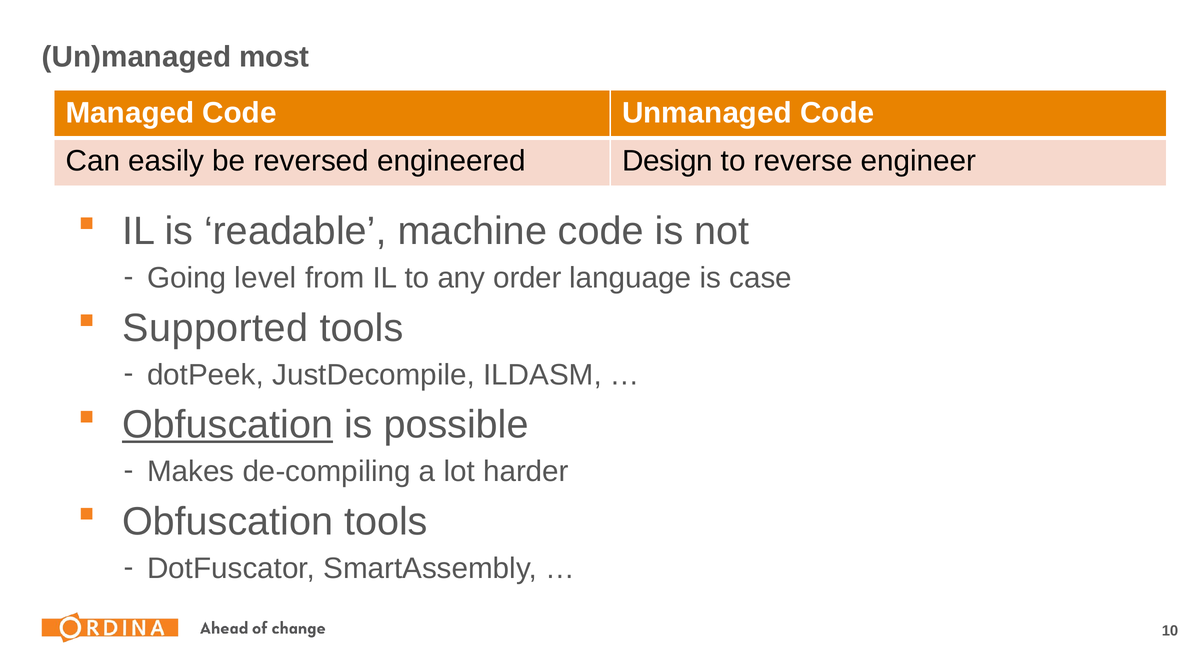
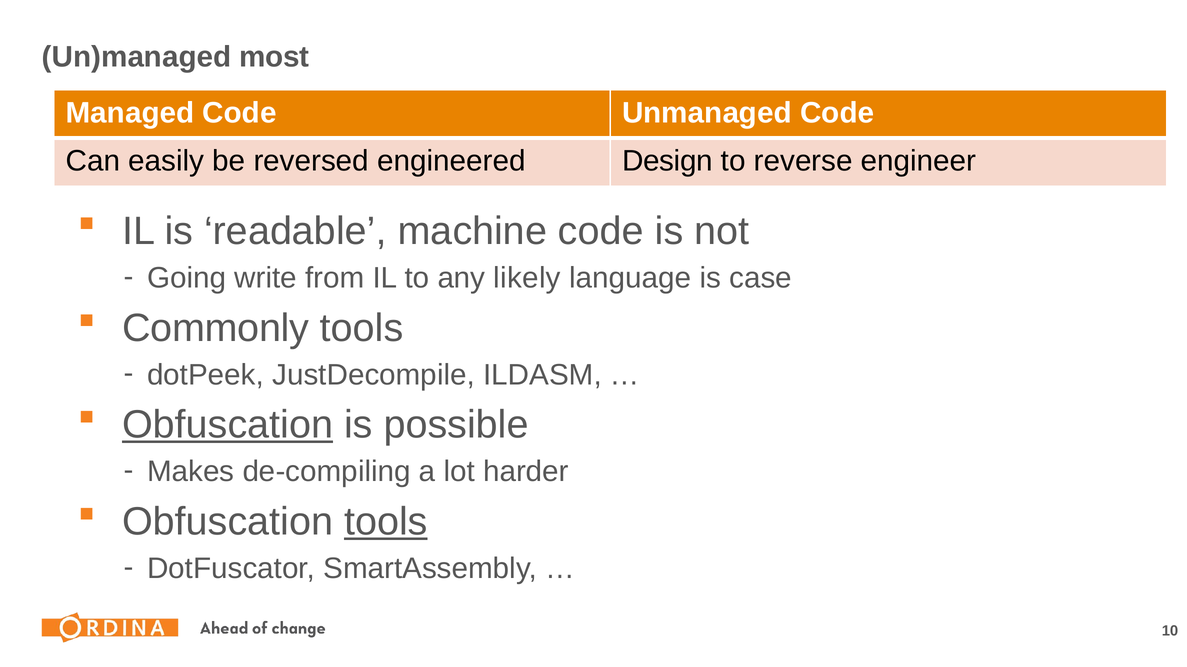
level: level -> write
order: order -> likely
Supported: Supported -> Commonly
tools at (386, 522) underline: none -> present
